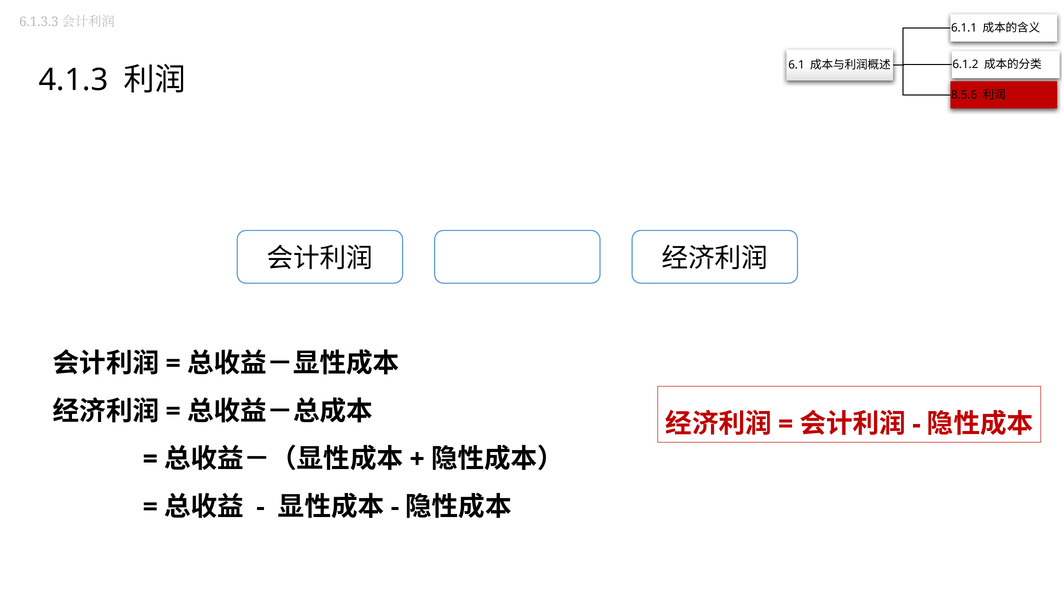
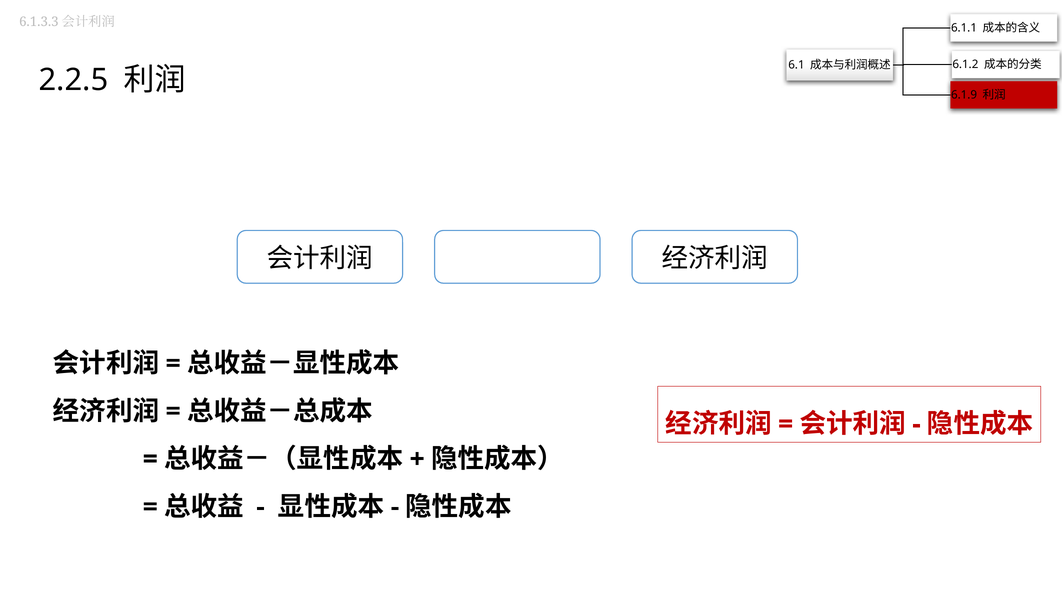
4.1.3: 4.1.3 -> 2.2.5
8.5.6: 8.5.6 -> 6.1.9
